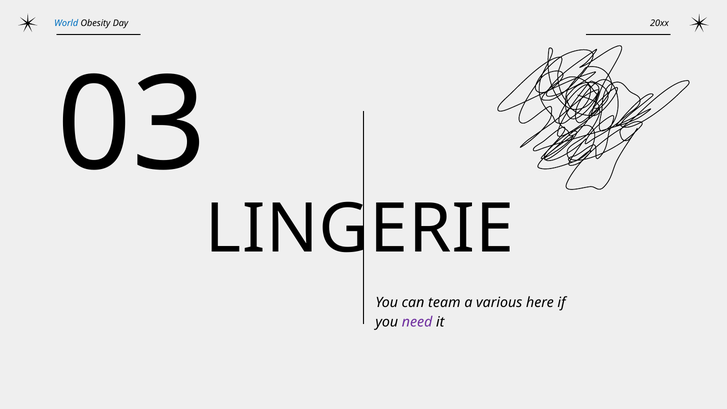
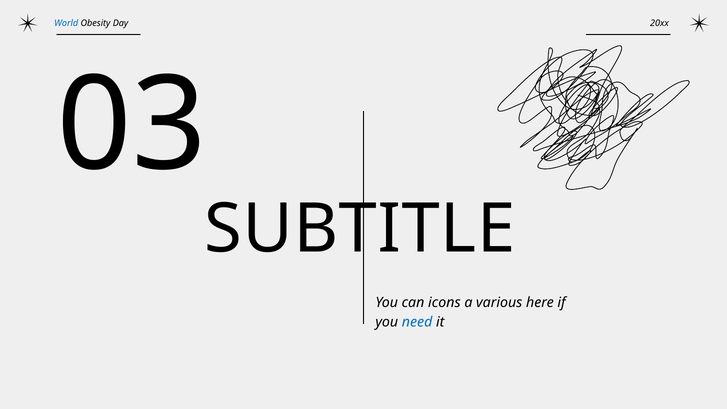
LINGERIE: LINGERIE -> SUBTITLE
team: team -> icons
need colour: purple -> blue
